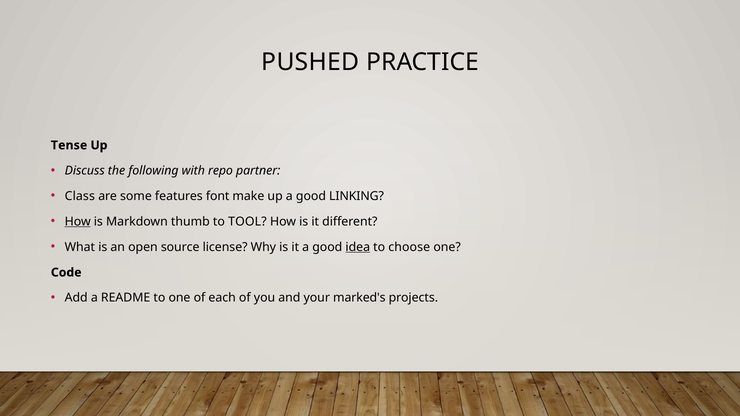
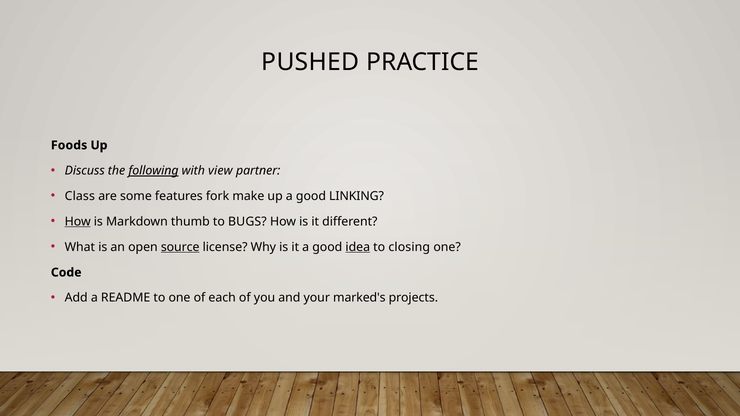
Tense: Tense -> Foods
following underline: none -> present
repo: repo -> view
font: font -> fork
TOOL: TOOL -> BUGS
source underline: none -> present
choose: choose -> closing
